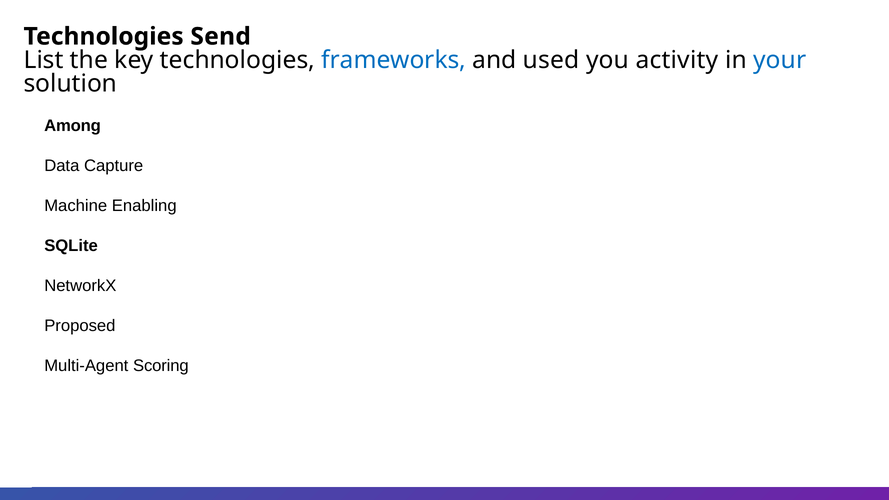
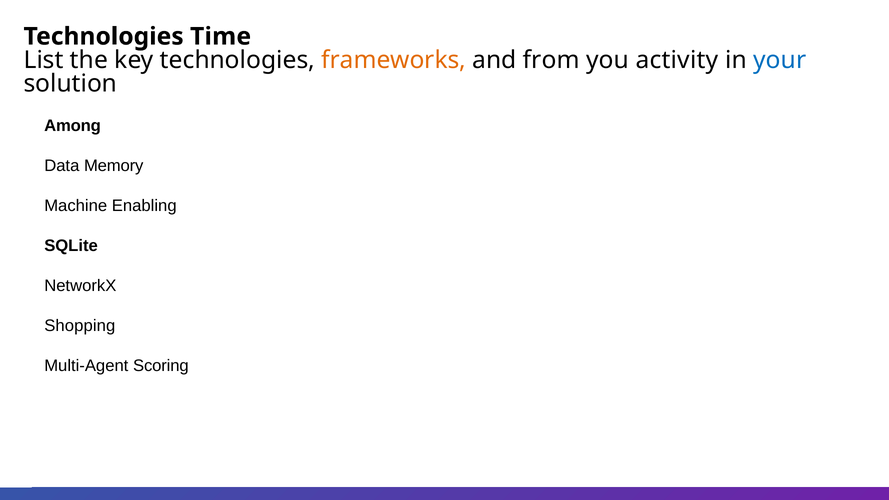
Send: Send -> Time
frameworks colour: blue -> orange
used: used -> from
Capture: Capture -> Memory
Proposed: Proposed -> Shopping
